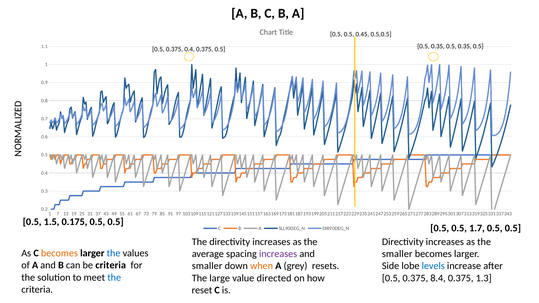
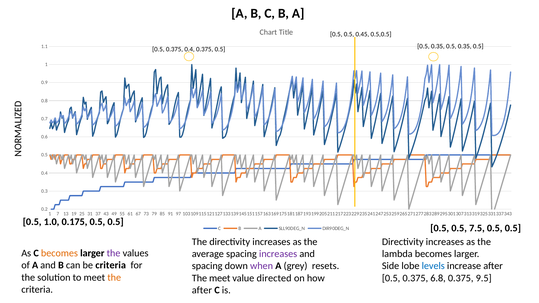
1.5: 1.5 -> 1.0
1.7: 1.7 -> 7.5
the at (114, 253) colour: blue -> purple
smaller at (397, 254): smaller -> lambda
smaller at (207, 266): smaller -> spacing
when colour: orange -> purple
the at (114, 278) colour: blue -> orange
The large: large -> meet
8.4: 8.4 -> 6.8
1.3: 1.3 -> 9.5
reset at (202, 290): reset -> after
